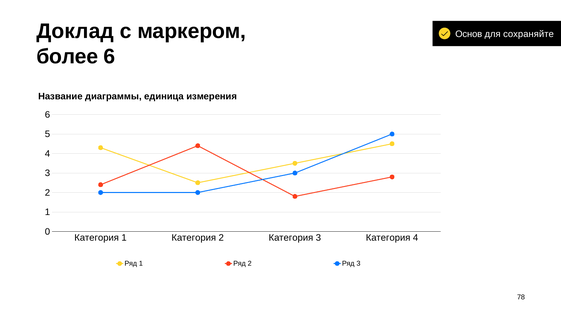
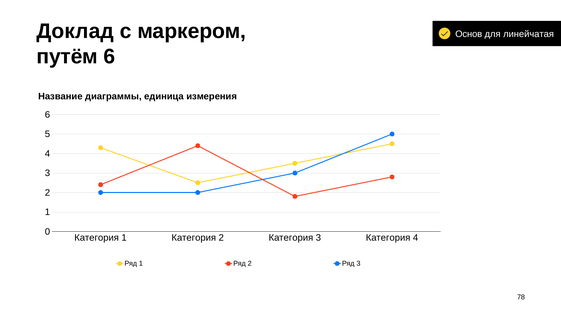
сохраняйте: сохраняйте -> линейчатая
более: более -> путём
